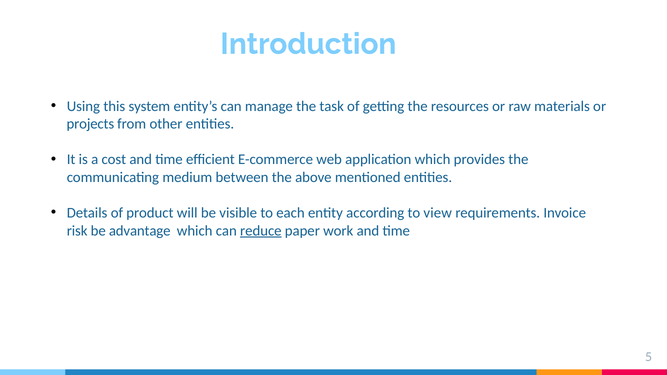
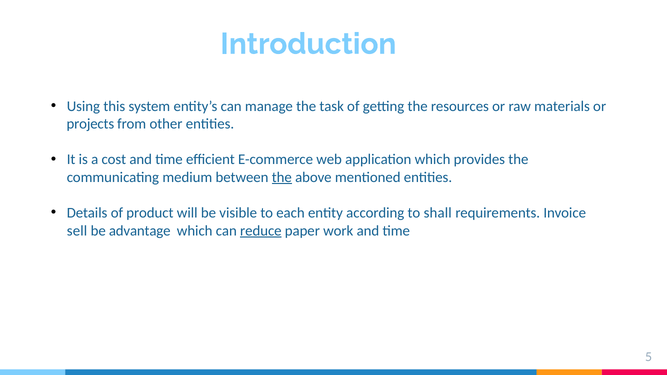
the at (282, 177) underline: none -> present
view: view -> shall
risk: risk -> sell
